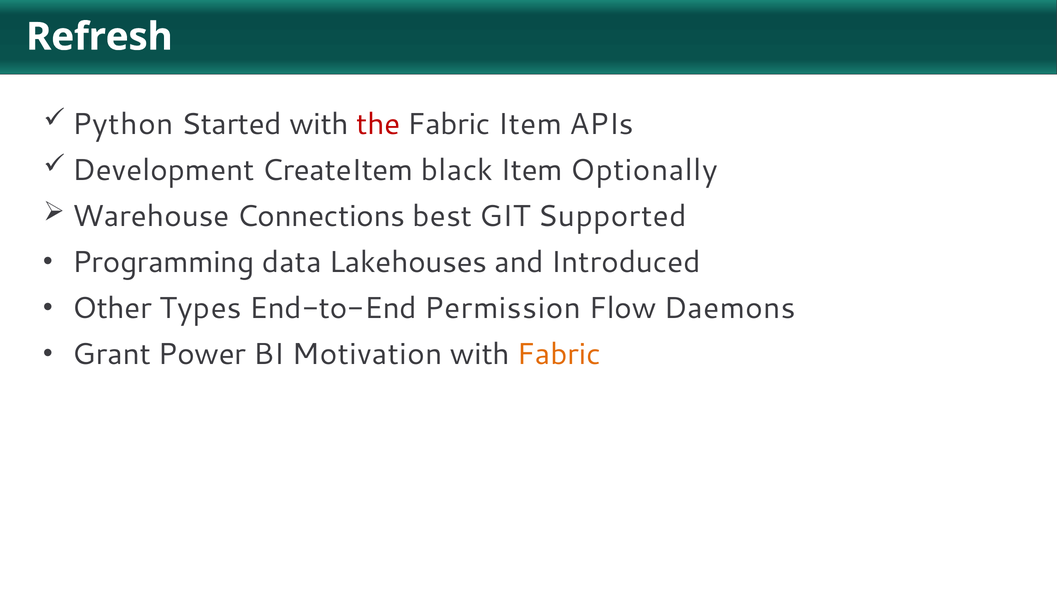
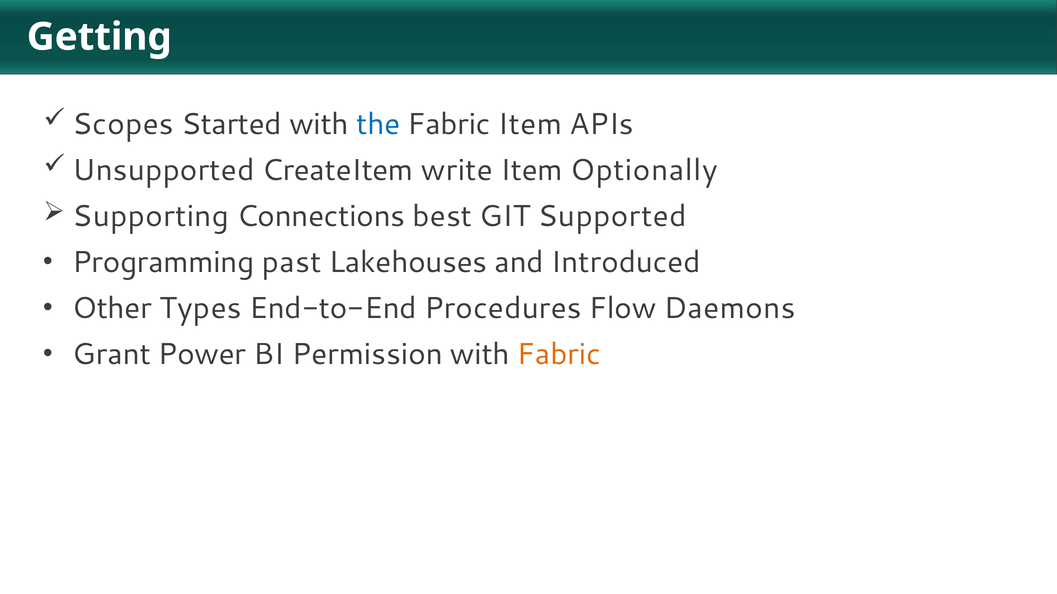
Refresh: Refresh -> Getting
Python: Python -> Scopes
the colour: red -> blue
Development: Development -> Unsupported
black: black -> write
Warehouse: Warehouse -> Supporting
data: data -> past
Permission: Permission -> Procedures
Motivation: Motivation -> Permission
